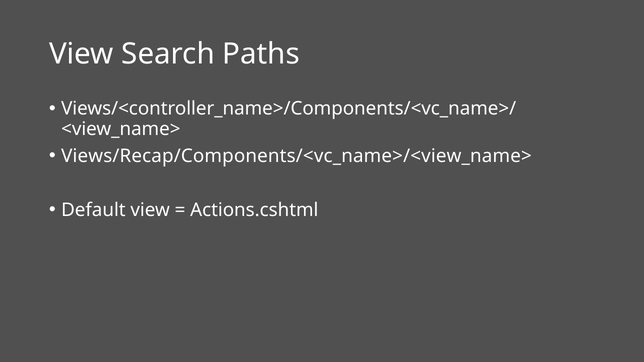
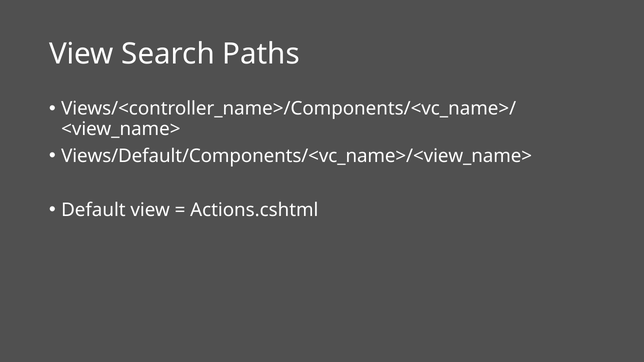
Views/Recap/Components/<vc_name>/<view_name>: Views/Recap/Components/<vc_name>/<view_name> -> Views/Default/Components/<vc_name>/<view_name>
